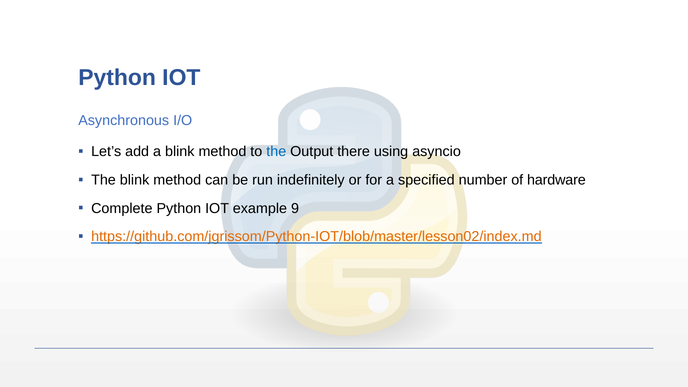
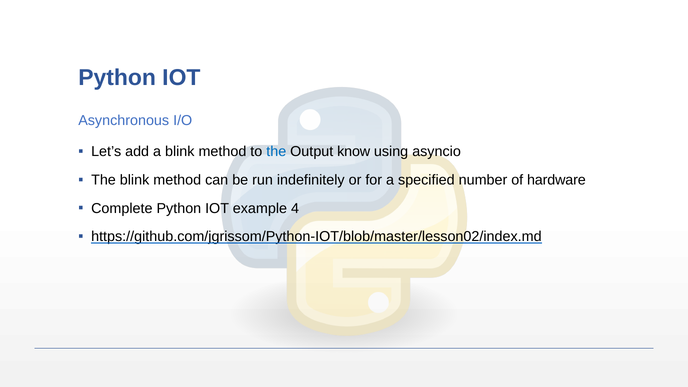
there: there -> know
9: 9 -> 4
https://github.com/jgrissom/Python-IOT/blob/master/lesson02/index.md colour: orange -> black
